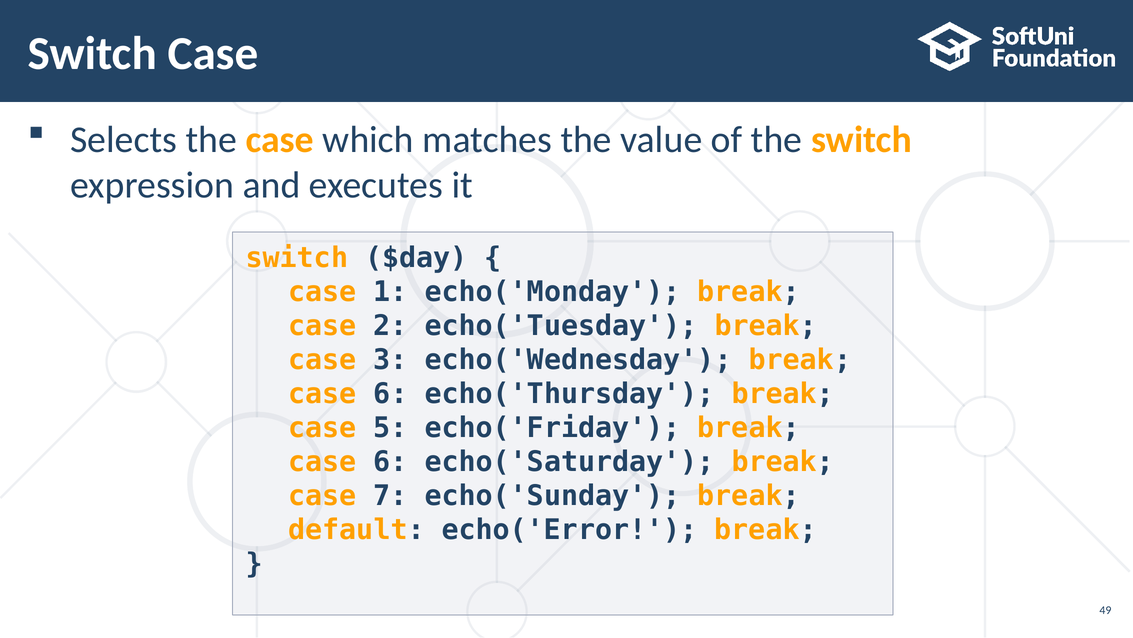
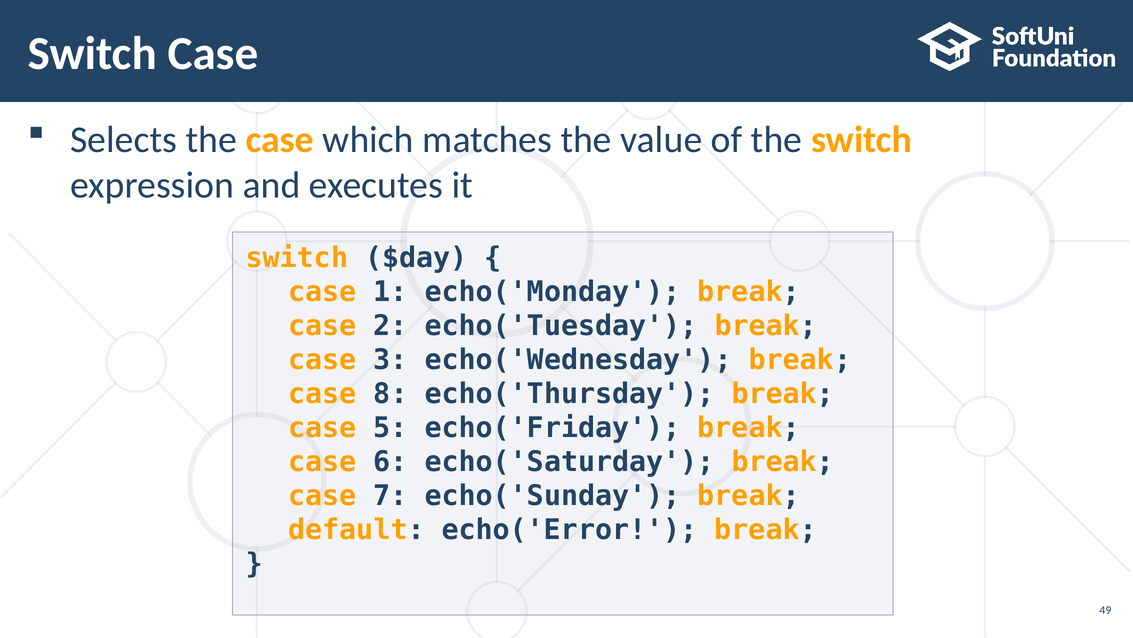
6 at (391, 394): 6 -> 8
